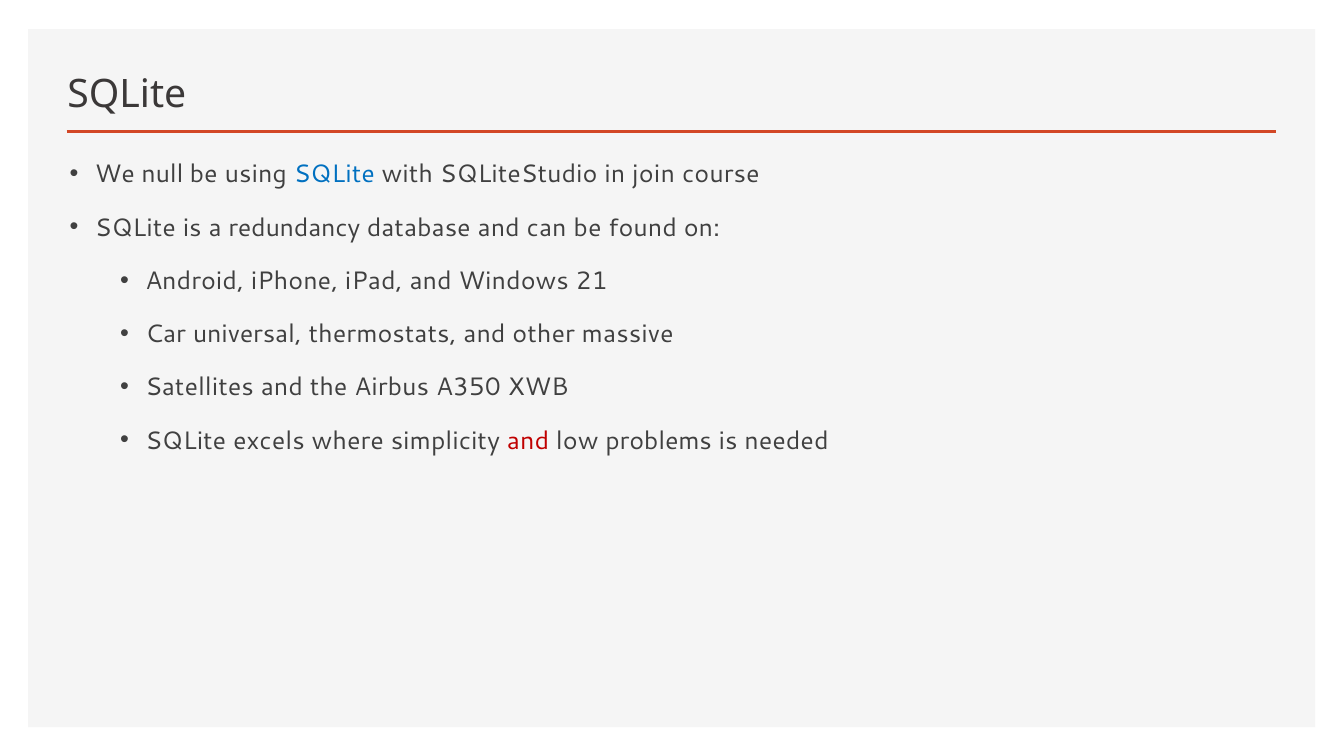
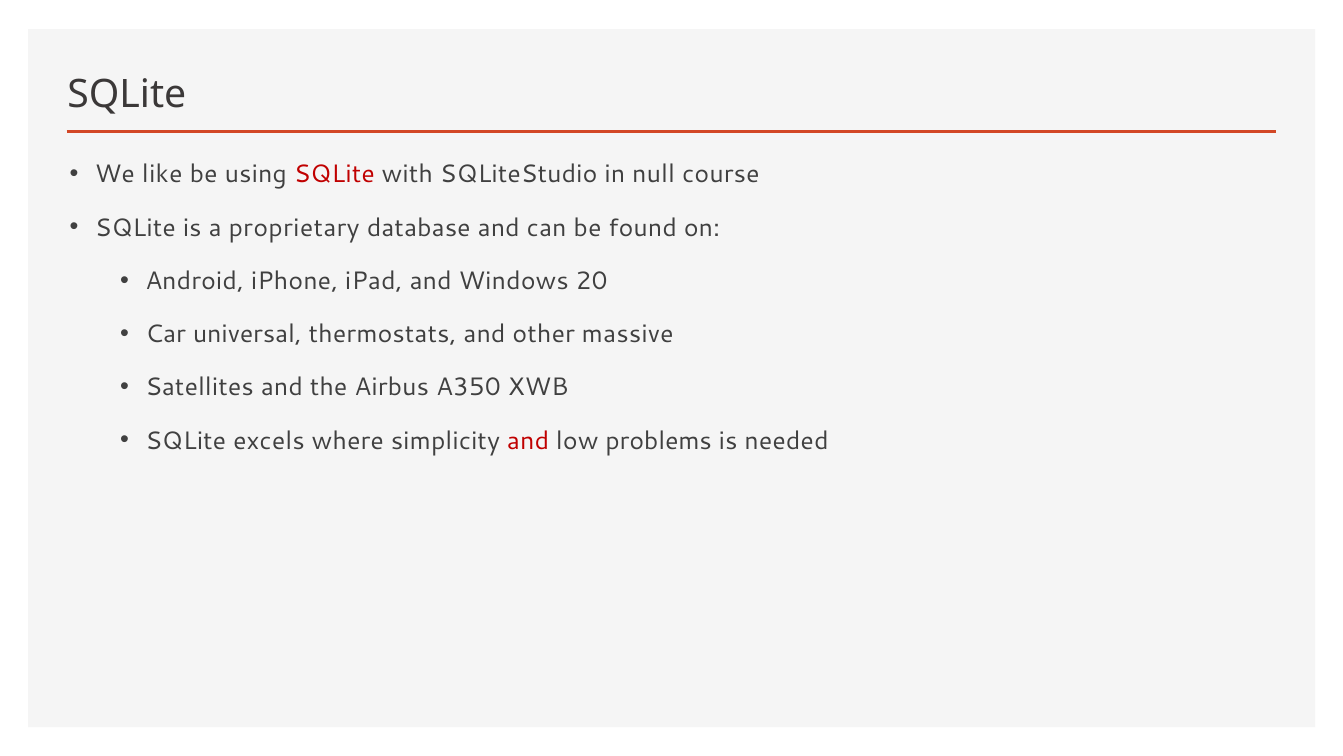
null: null -> like
SQLite at (334, 175) colour: blue -> red
join: join -> null
redundancy: redundancy -> proprietary
21: 21 -> 20
